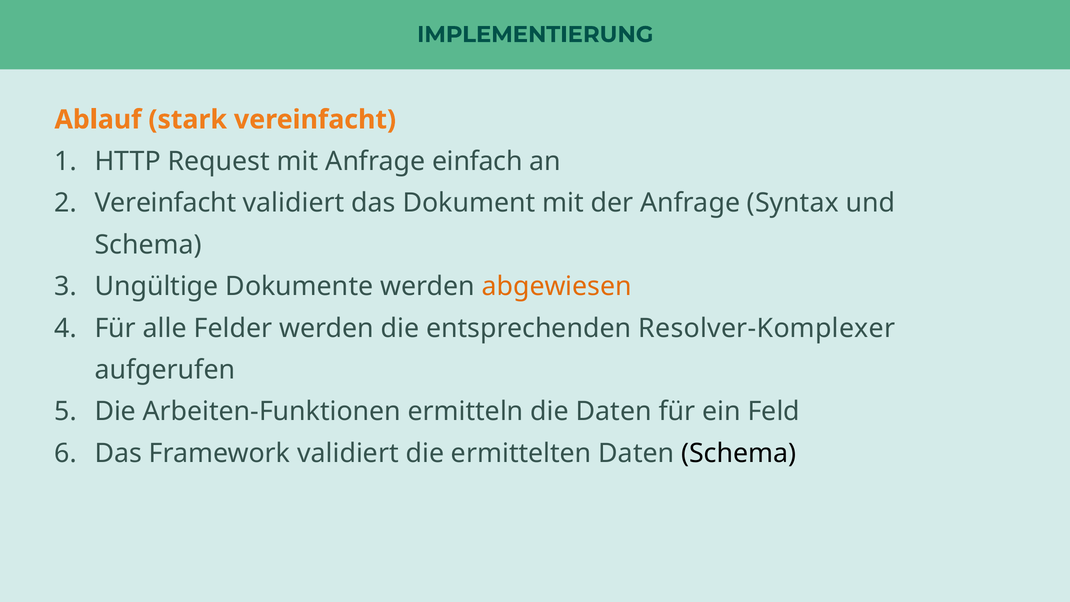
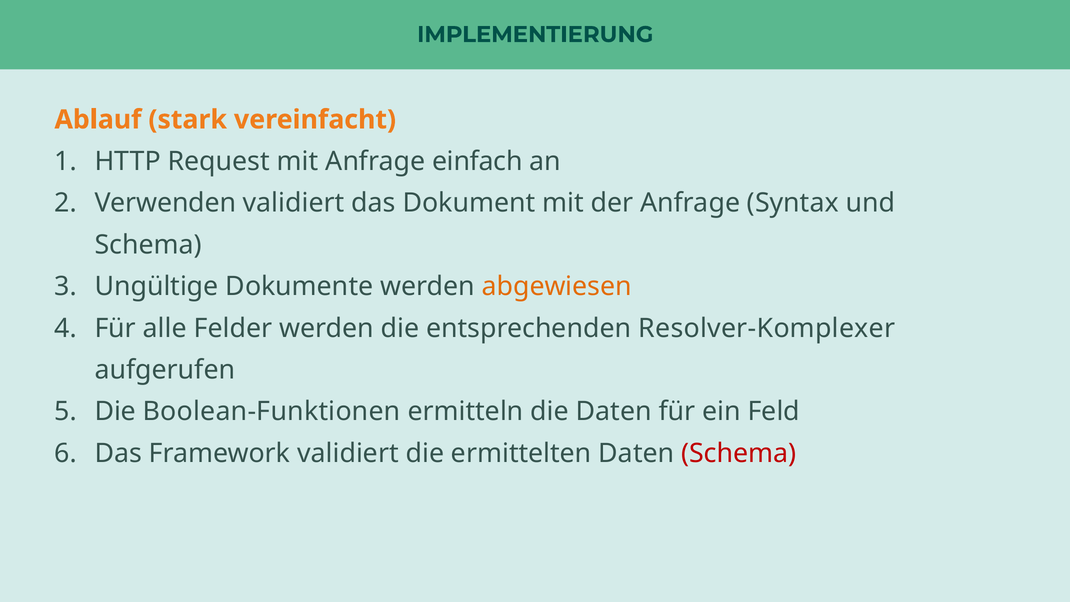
Vereinfacht at (165, 203): Vereinfacht -> Verwenden
Arbeiten-Funktionen: Arbeiten-Funktionen -> Boolean-Funktionen
Schema at (739, 453) colour: black -> red
